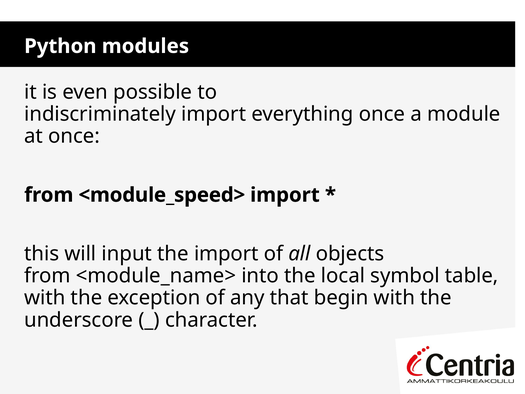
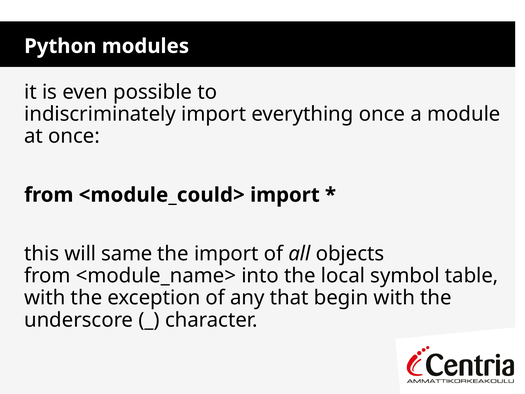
<module_speed>: <module_speed> -> <module_could>
input: input -> same
